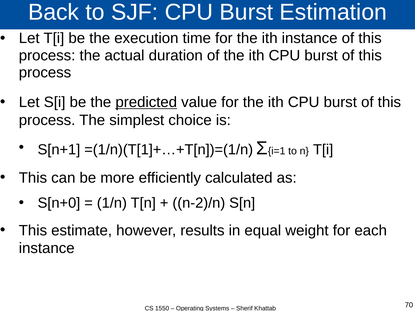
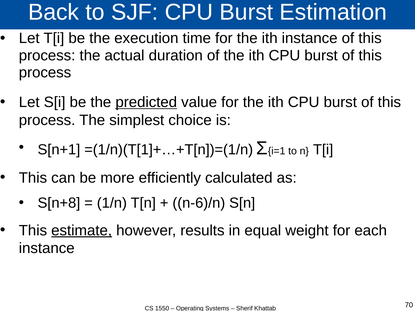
S[n+0: S[n+0 -> S[n+8
n-2)/n: n-2)/n -> n-6)/n
estimate underline: none -> present
